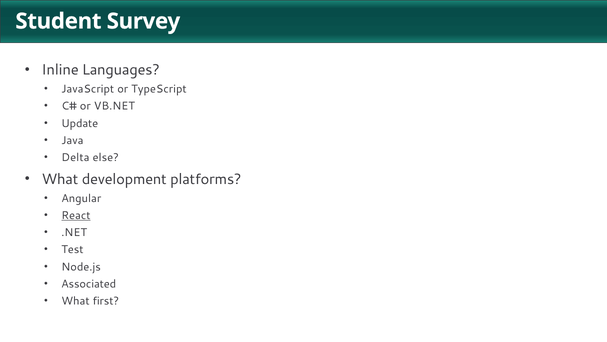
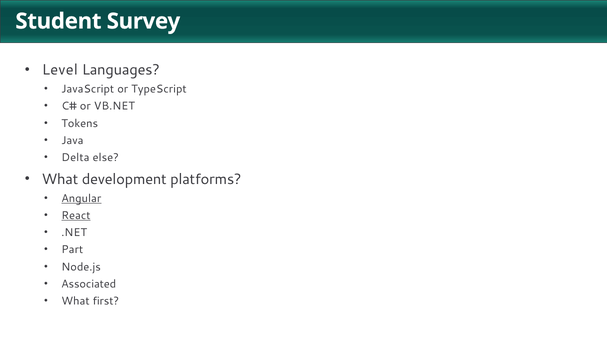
Inline: Inline -> Level
Update: Update -> Tokens
Angular underline: none -> present
Test: Test -> Part
